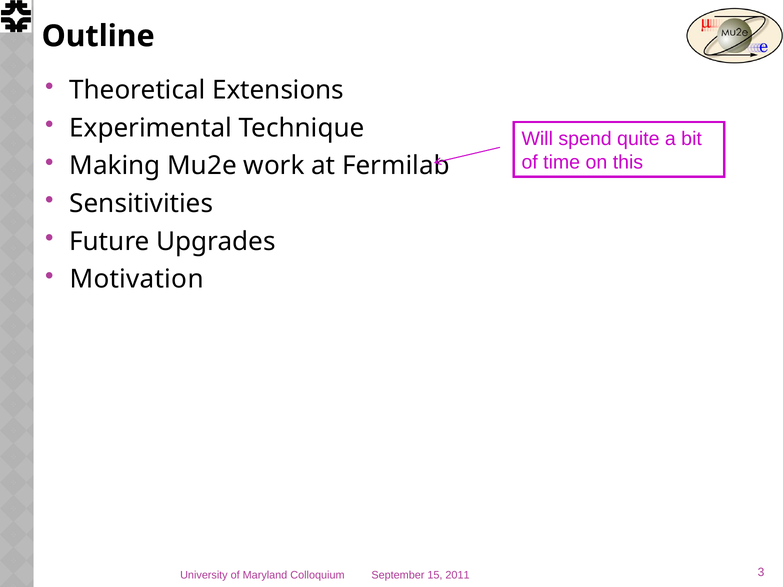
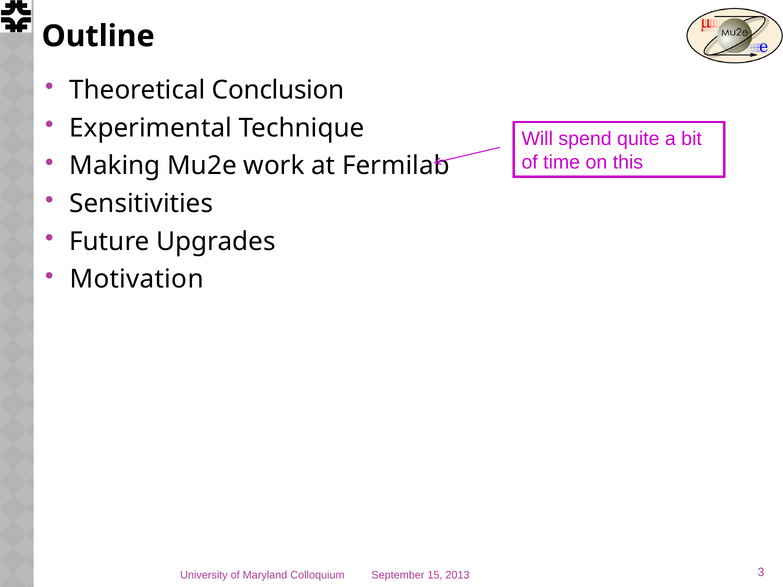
Extensions: Extensions -> Conclusion
2011: 2011 -> 2013
